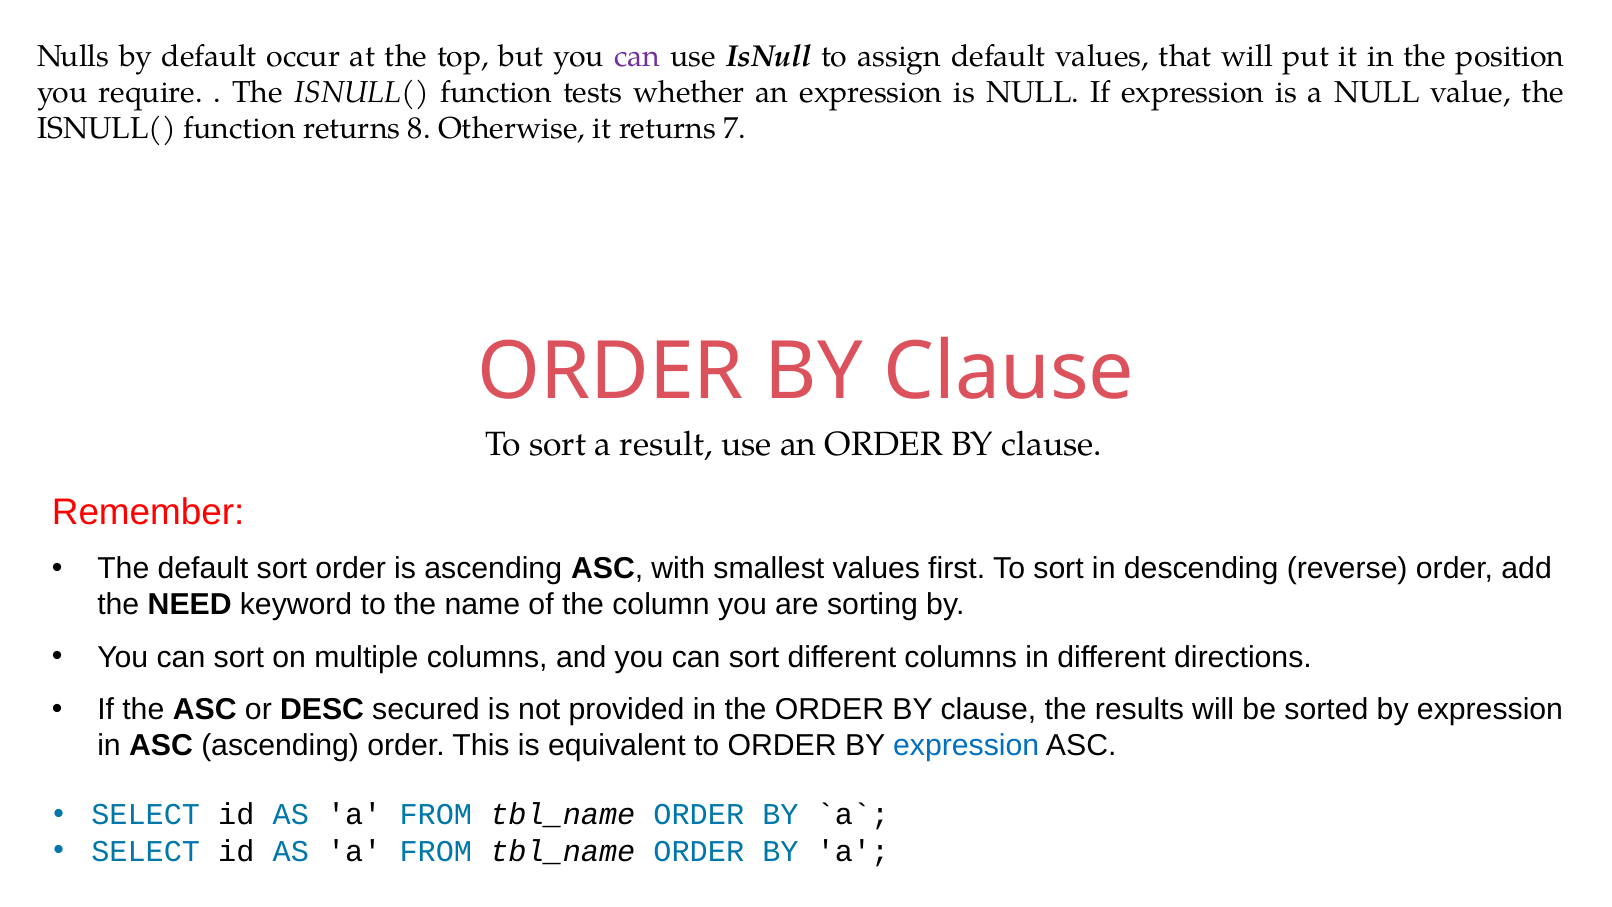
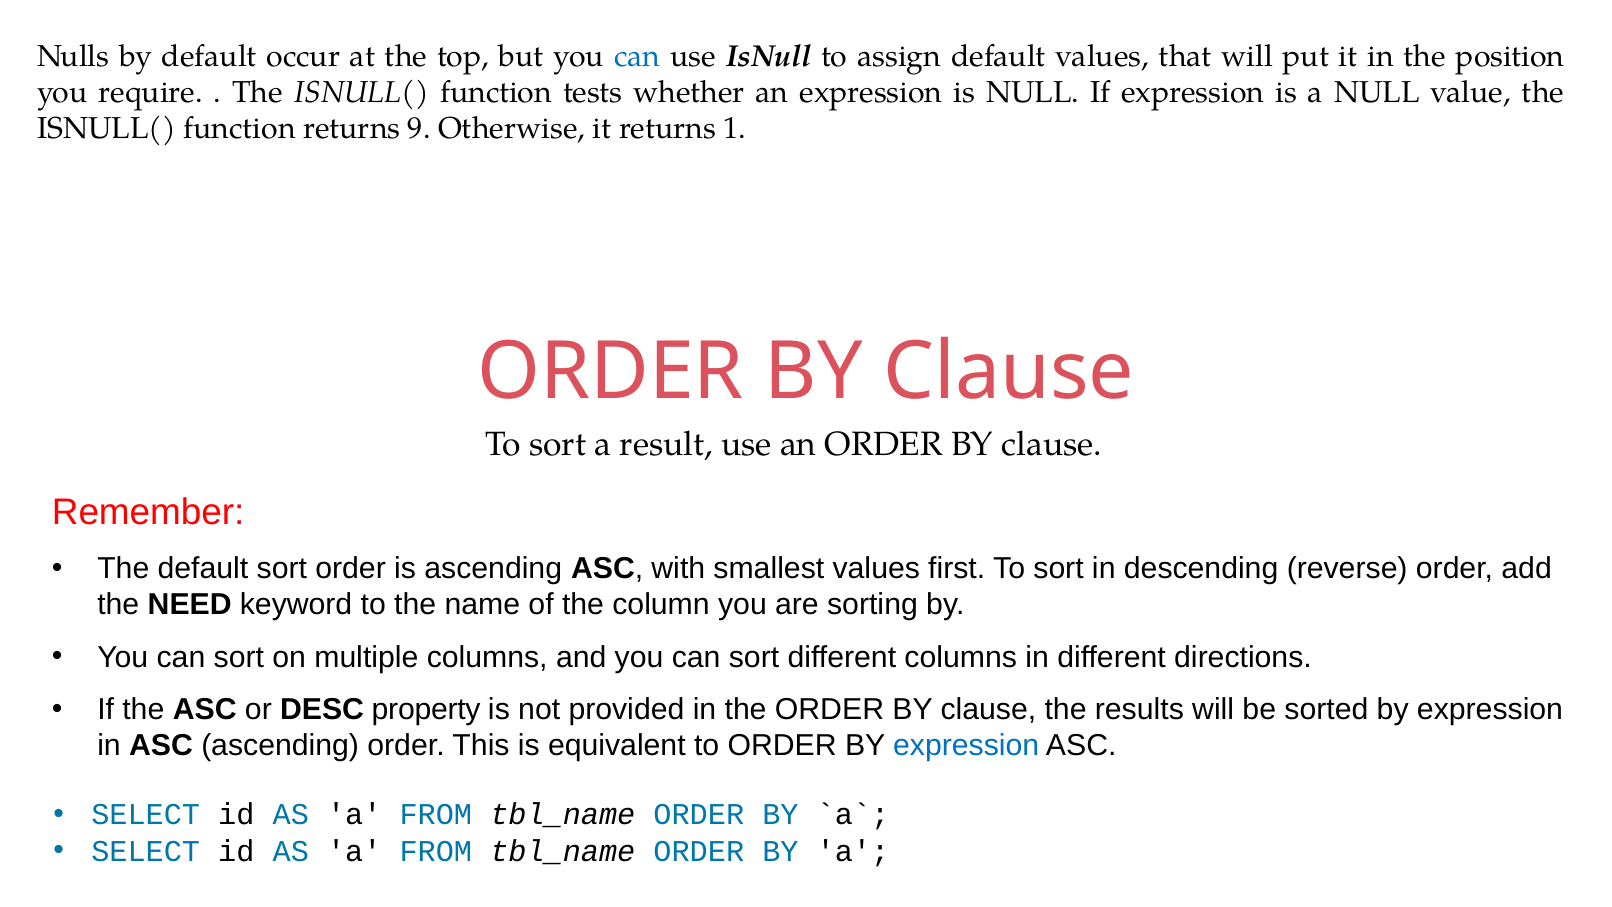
can at (637, 56) colour: purple -> blue
8: 8 -> 9
7: 7 -> 1
secured: secured -> property
